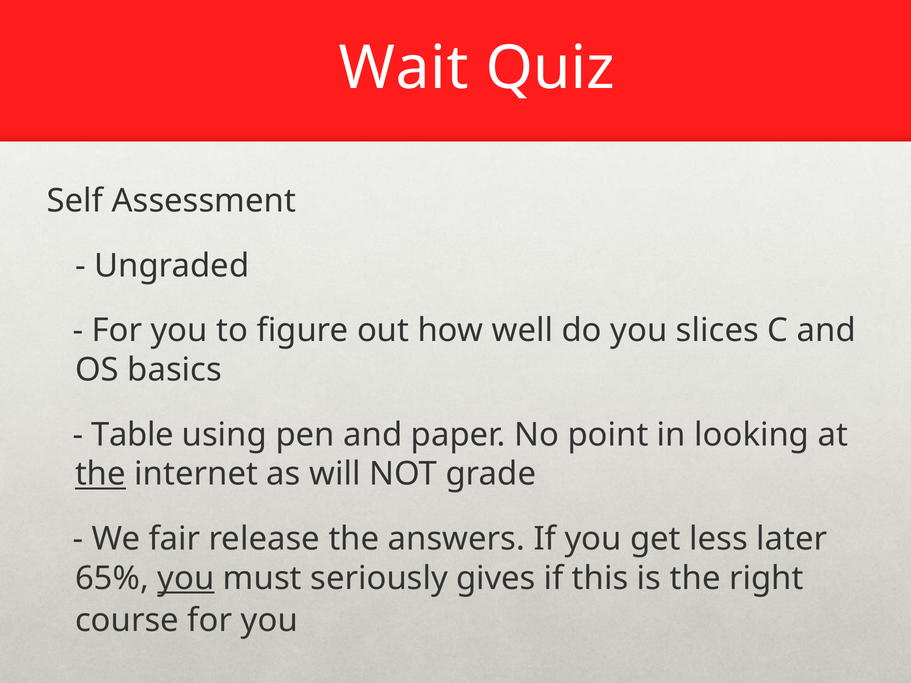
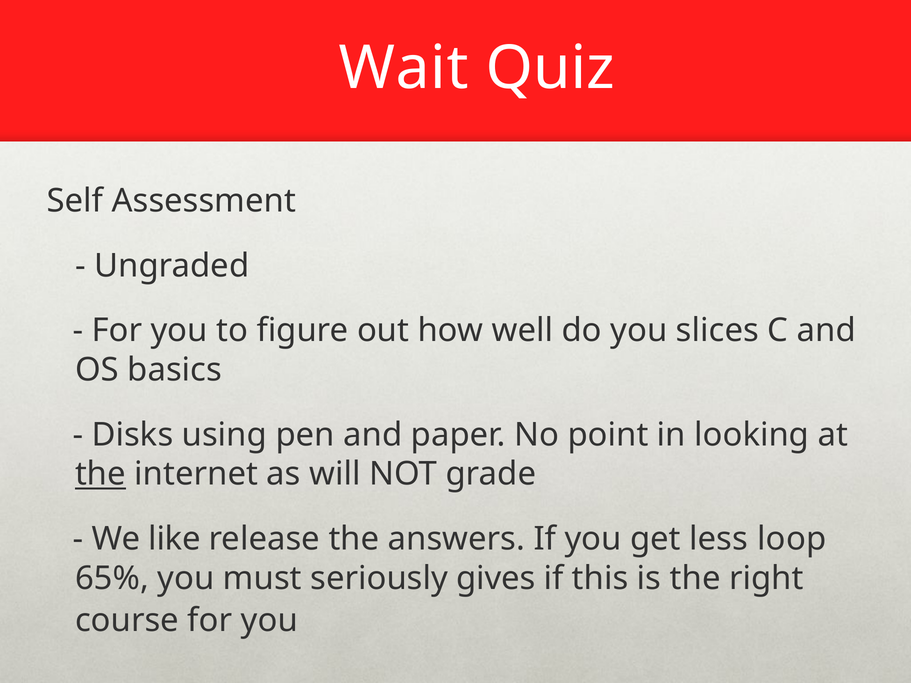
Table: Table -> Disks
fair: fair -> like
later: later -> loop
you at (186, 579) underline: present -> none
